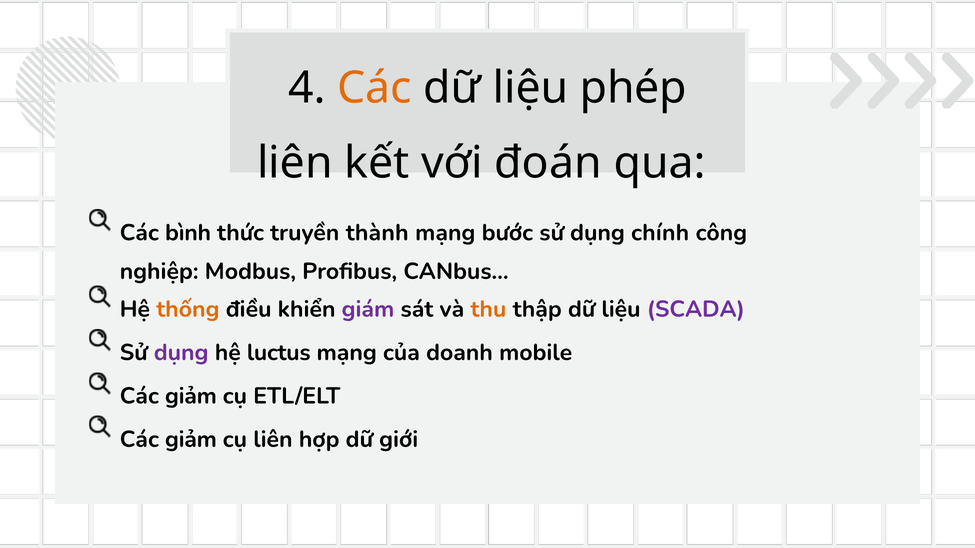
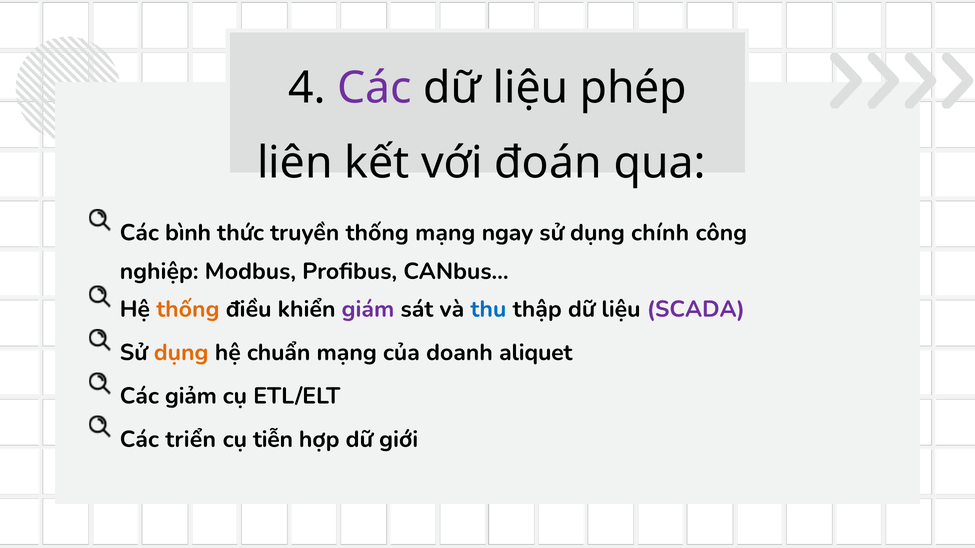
Các at (374, 88) colour: orange -> purple
truyền thành: thành -> thống
bước: bước -> ngay
thu colour: orange -> blue
dụng at (181, 353) colour: purple -> orange
luctus: luctus -> chuẩn
mobile: mobile -> aliquet
giảm at (191, 440): giảm -> triển
cụ liên: liên -> tiễn
